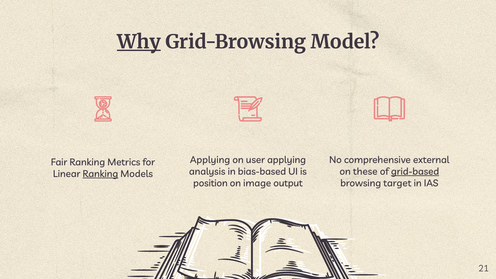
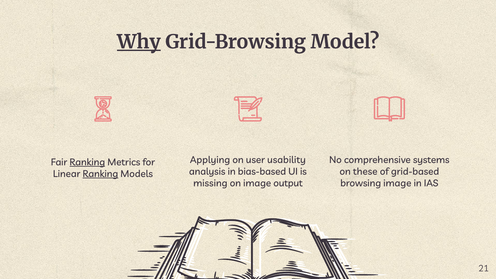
user applying: applying -> usability
external: external -> systems
Ranking at (87, 162) underline: none -> present
grid-based underline: present -> none
position: position -> missing
browsing target: target -> image
